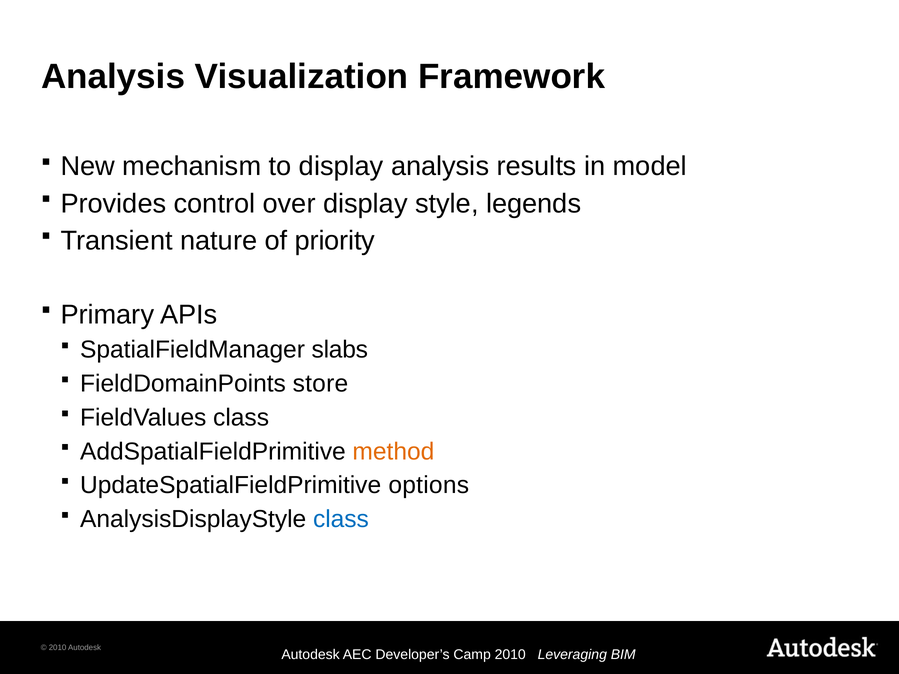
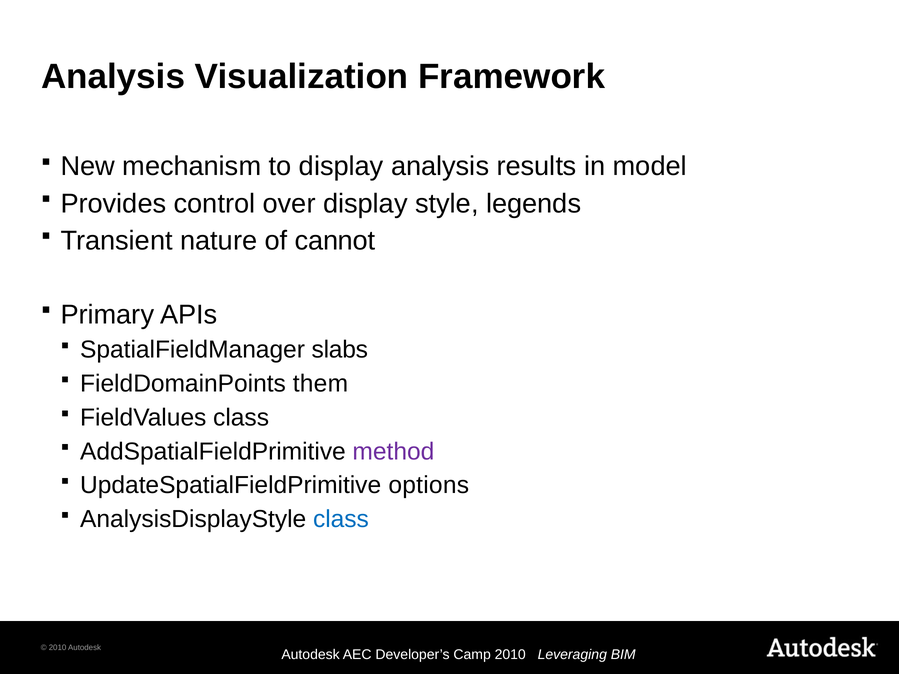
priority: priority -> cannot
store: store -> them
method colour: orange -> purple
